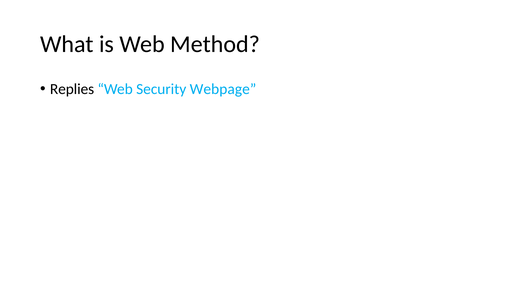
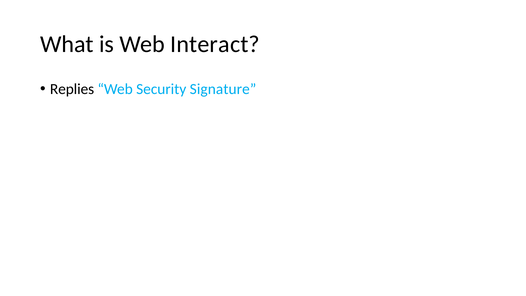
Method: Method -> Interact
Webpage: Webpage -> Signature
